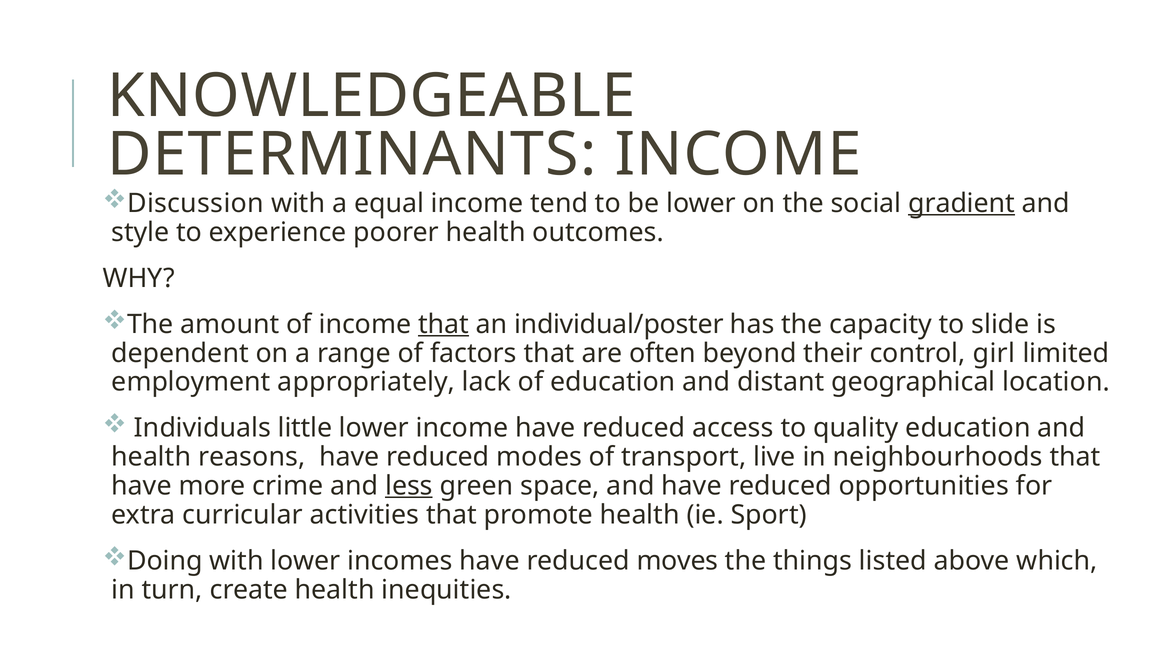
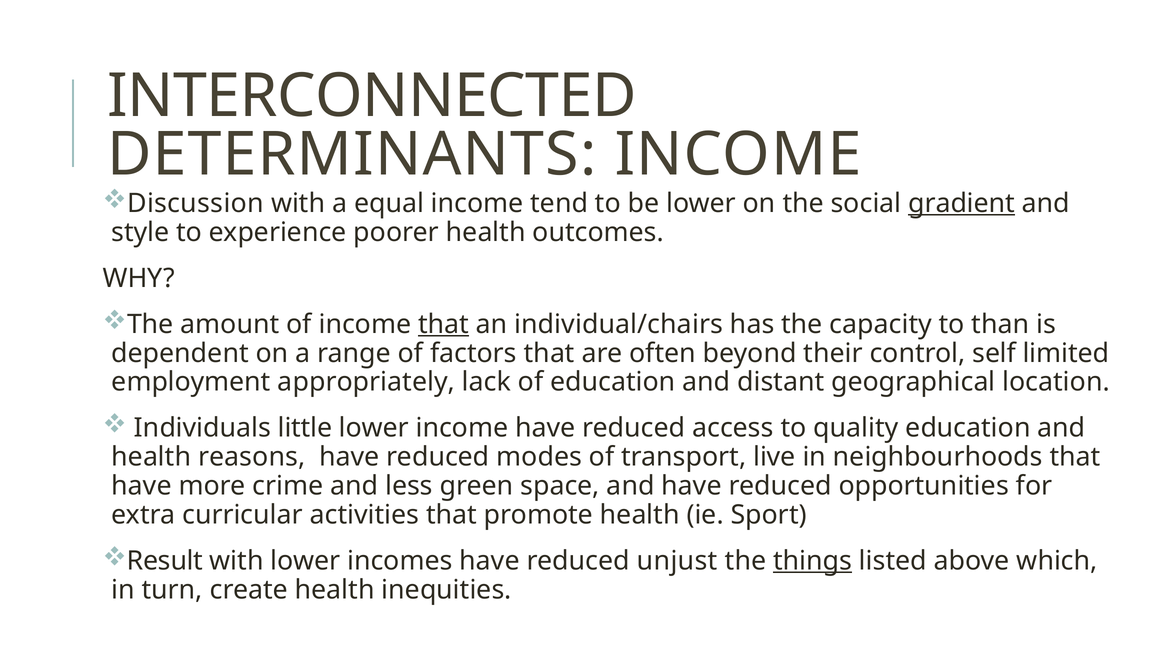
KNOWLEDGEABLE: KNOWLEDGEABLE -> INTERCONNECTED
individual/poster: individual/poster -> individual/chairs
slide: slide -> than
girl: girl -> self
less underline: present -> none
Doing: Doing -> Result
moves: moves -> unjust
things underline: none -> present
